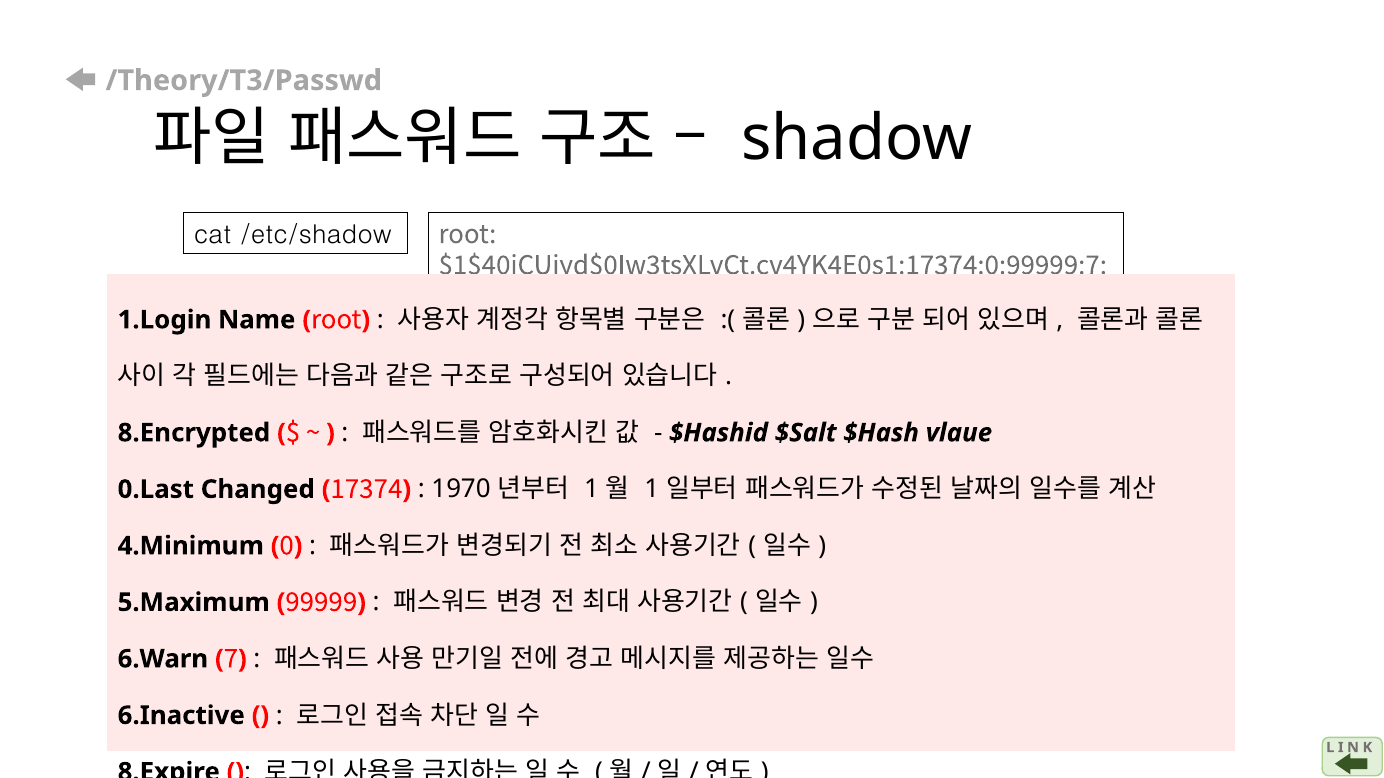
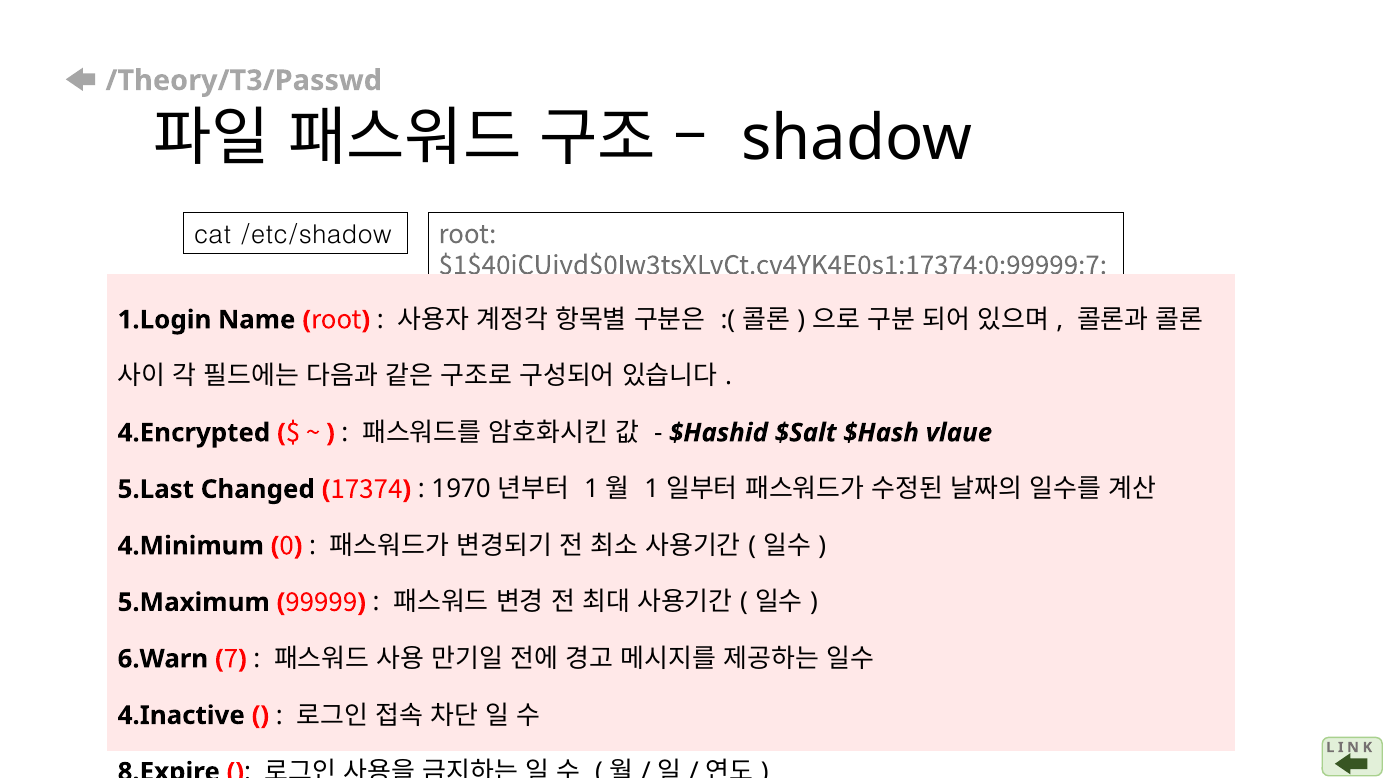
8.Encrypted: 8.Encrypted -> 4.Encrypted
0.Last: 0.Last -> 5.Last
6.Inactive: 6.Inactive -> 4.Inactive
